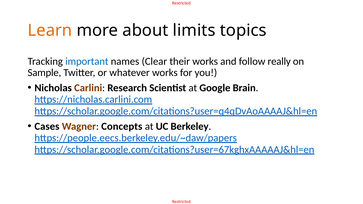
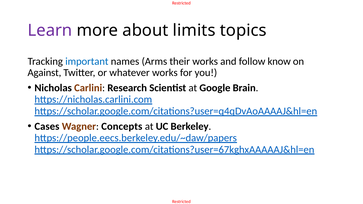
Learn colour: orange -> purple
Clear: Clear -> Arms
really: really -> know
Sample: Sample -> Against
